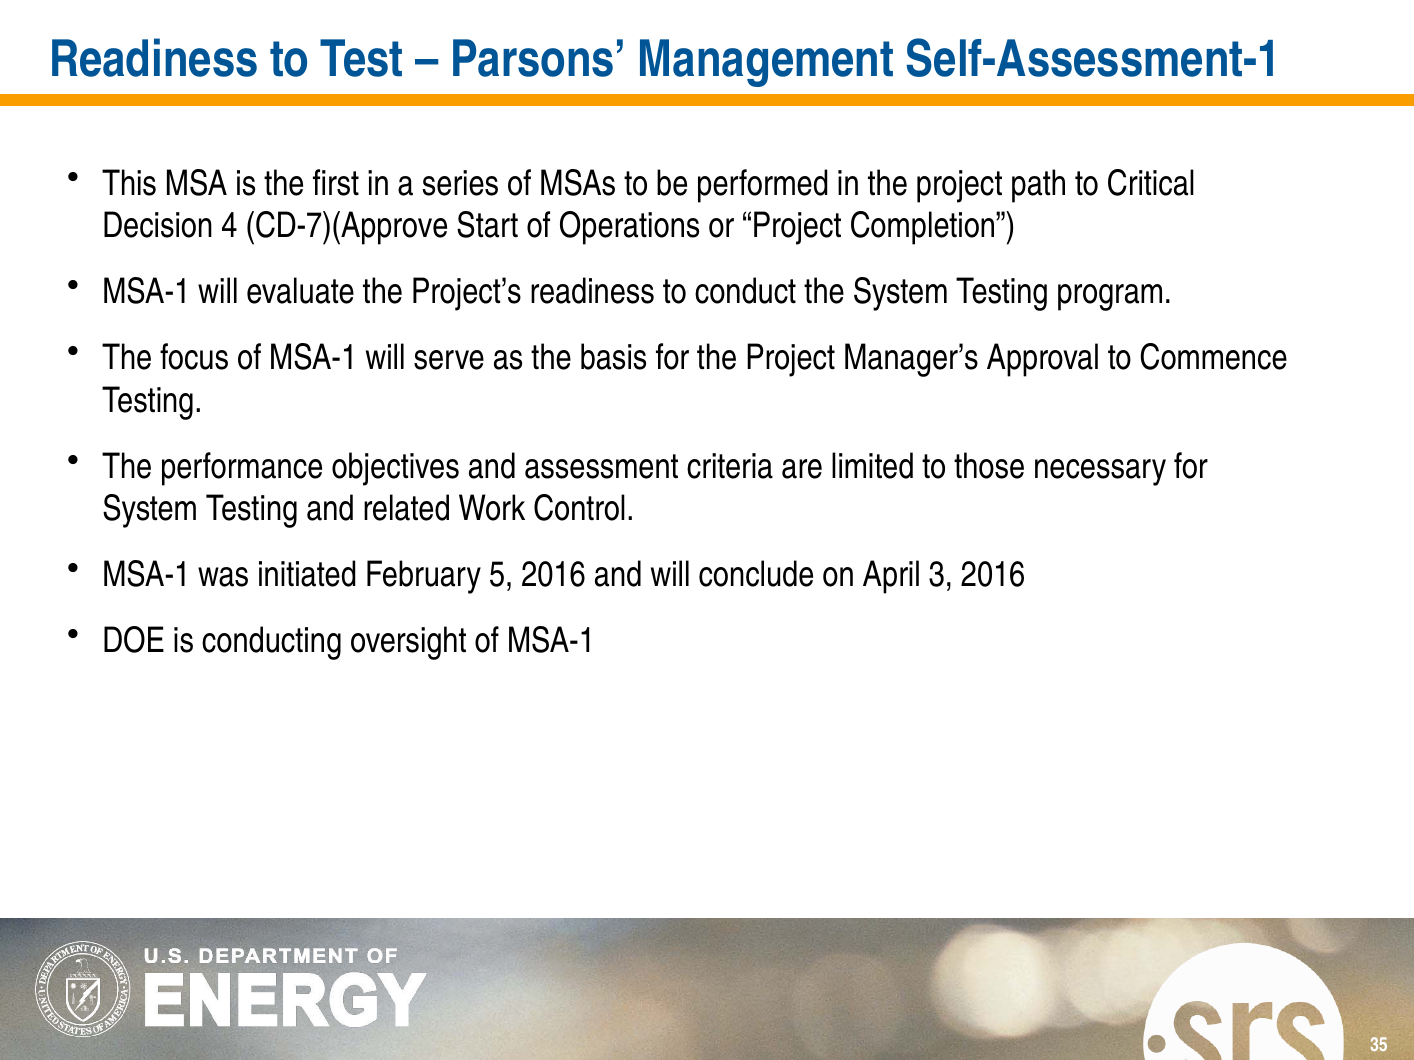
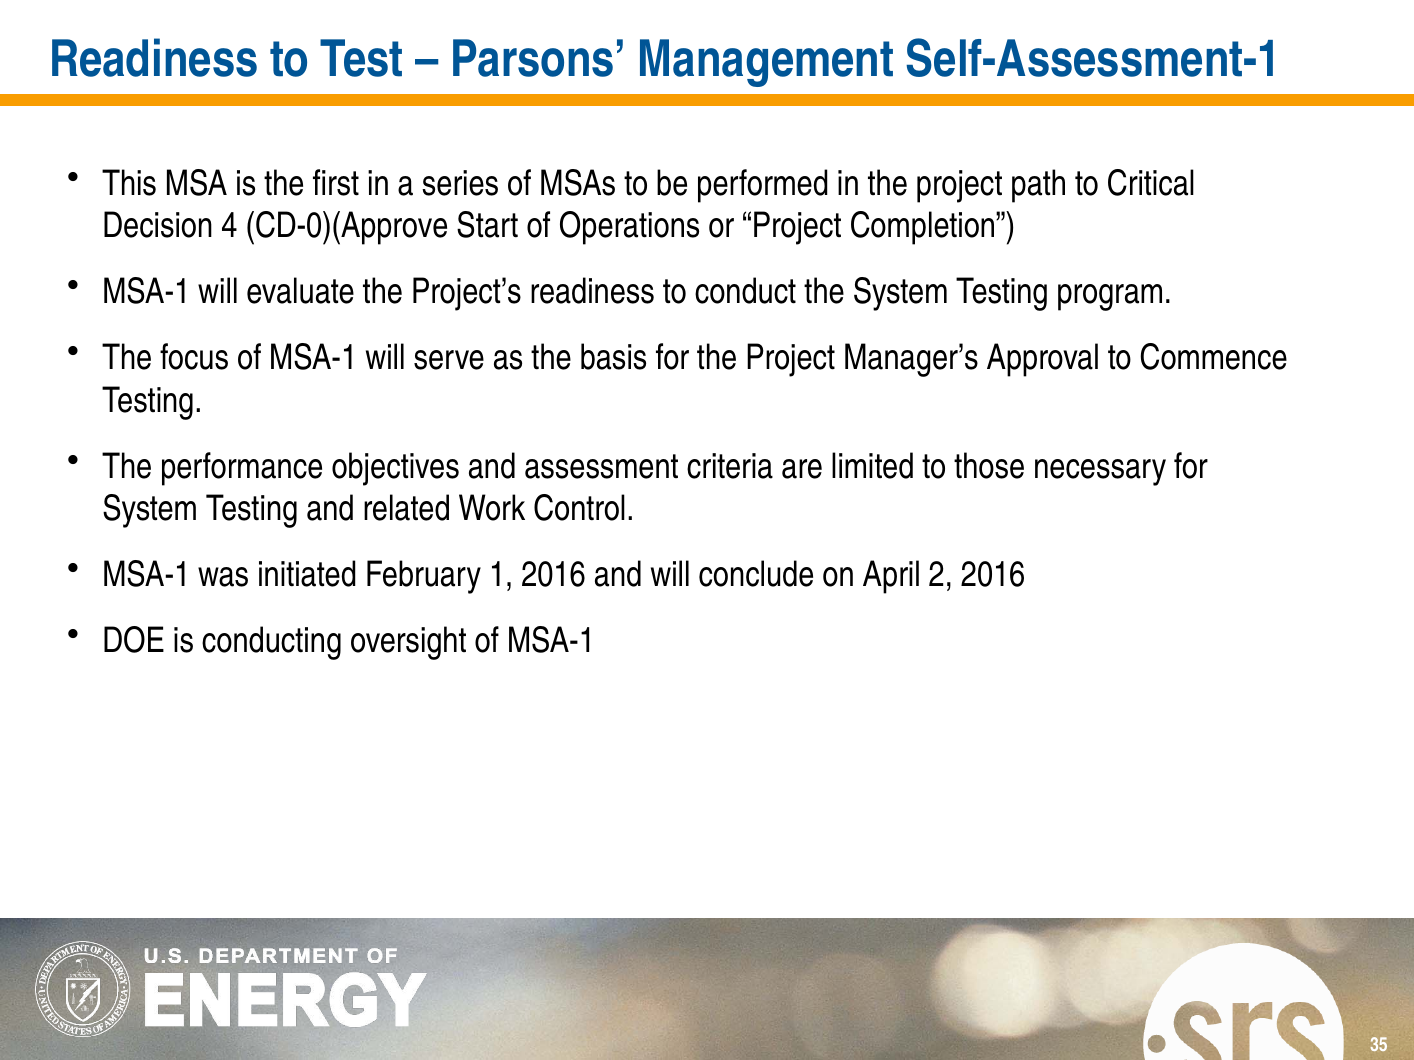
CD-7)(Approve: CD-7)(Approve -> CD-0)(Approve
5: 5 -> 1
3: 3 -> 2
